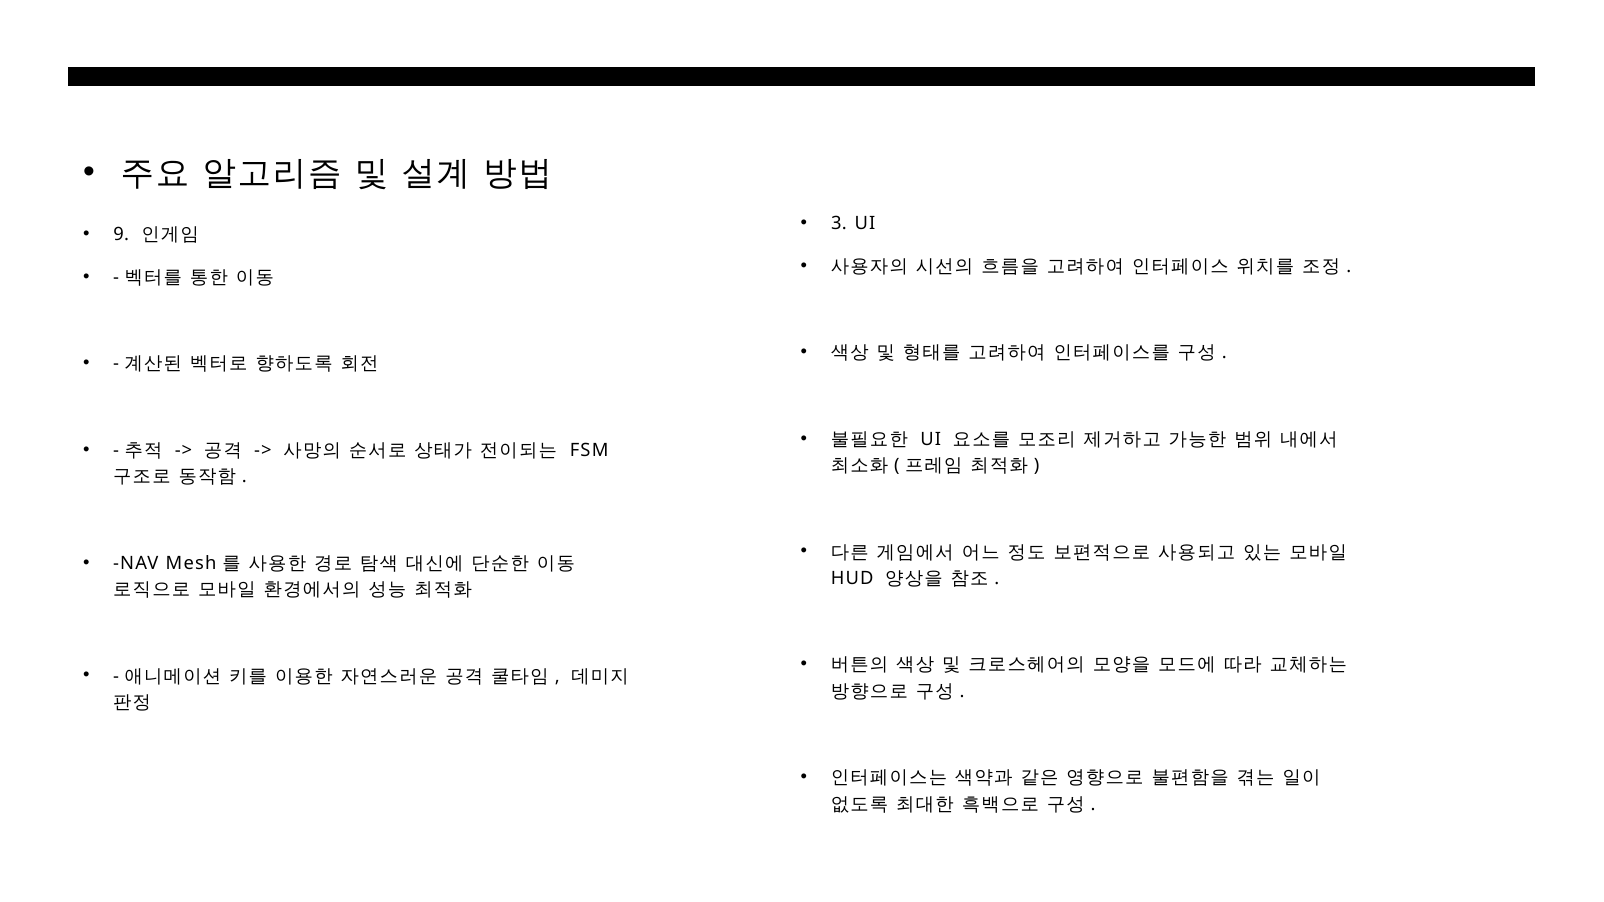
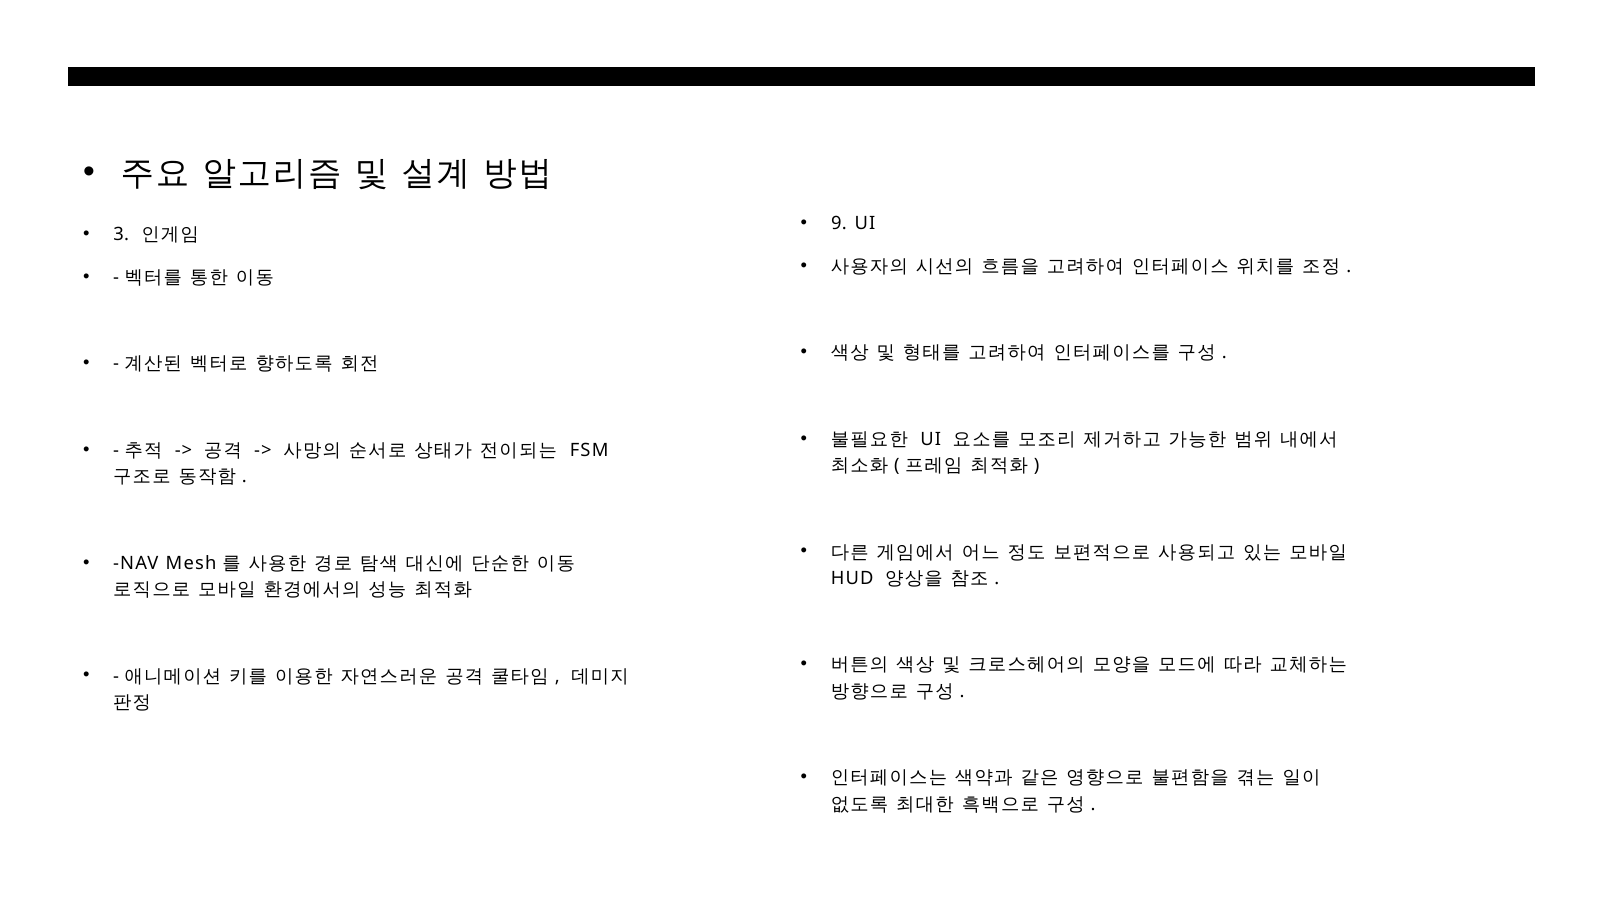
3: 3 -> 9
9: 9 -> 3
